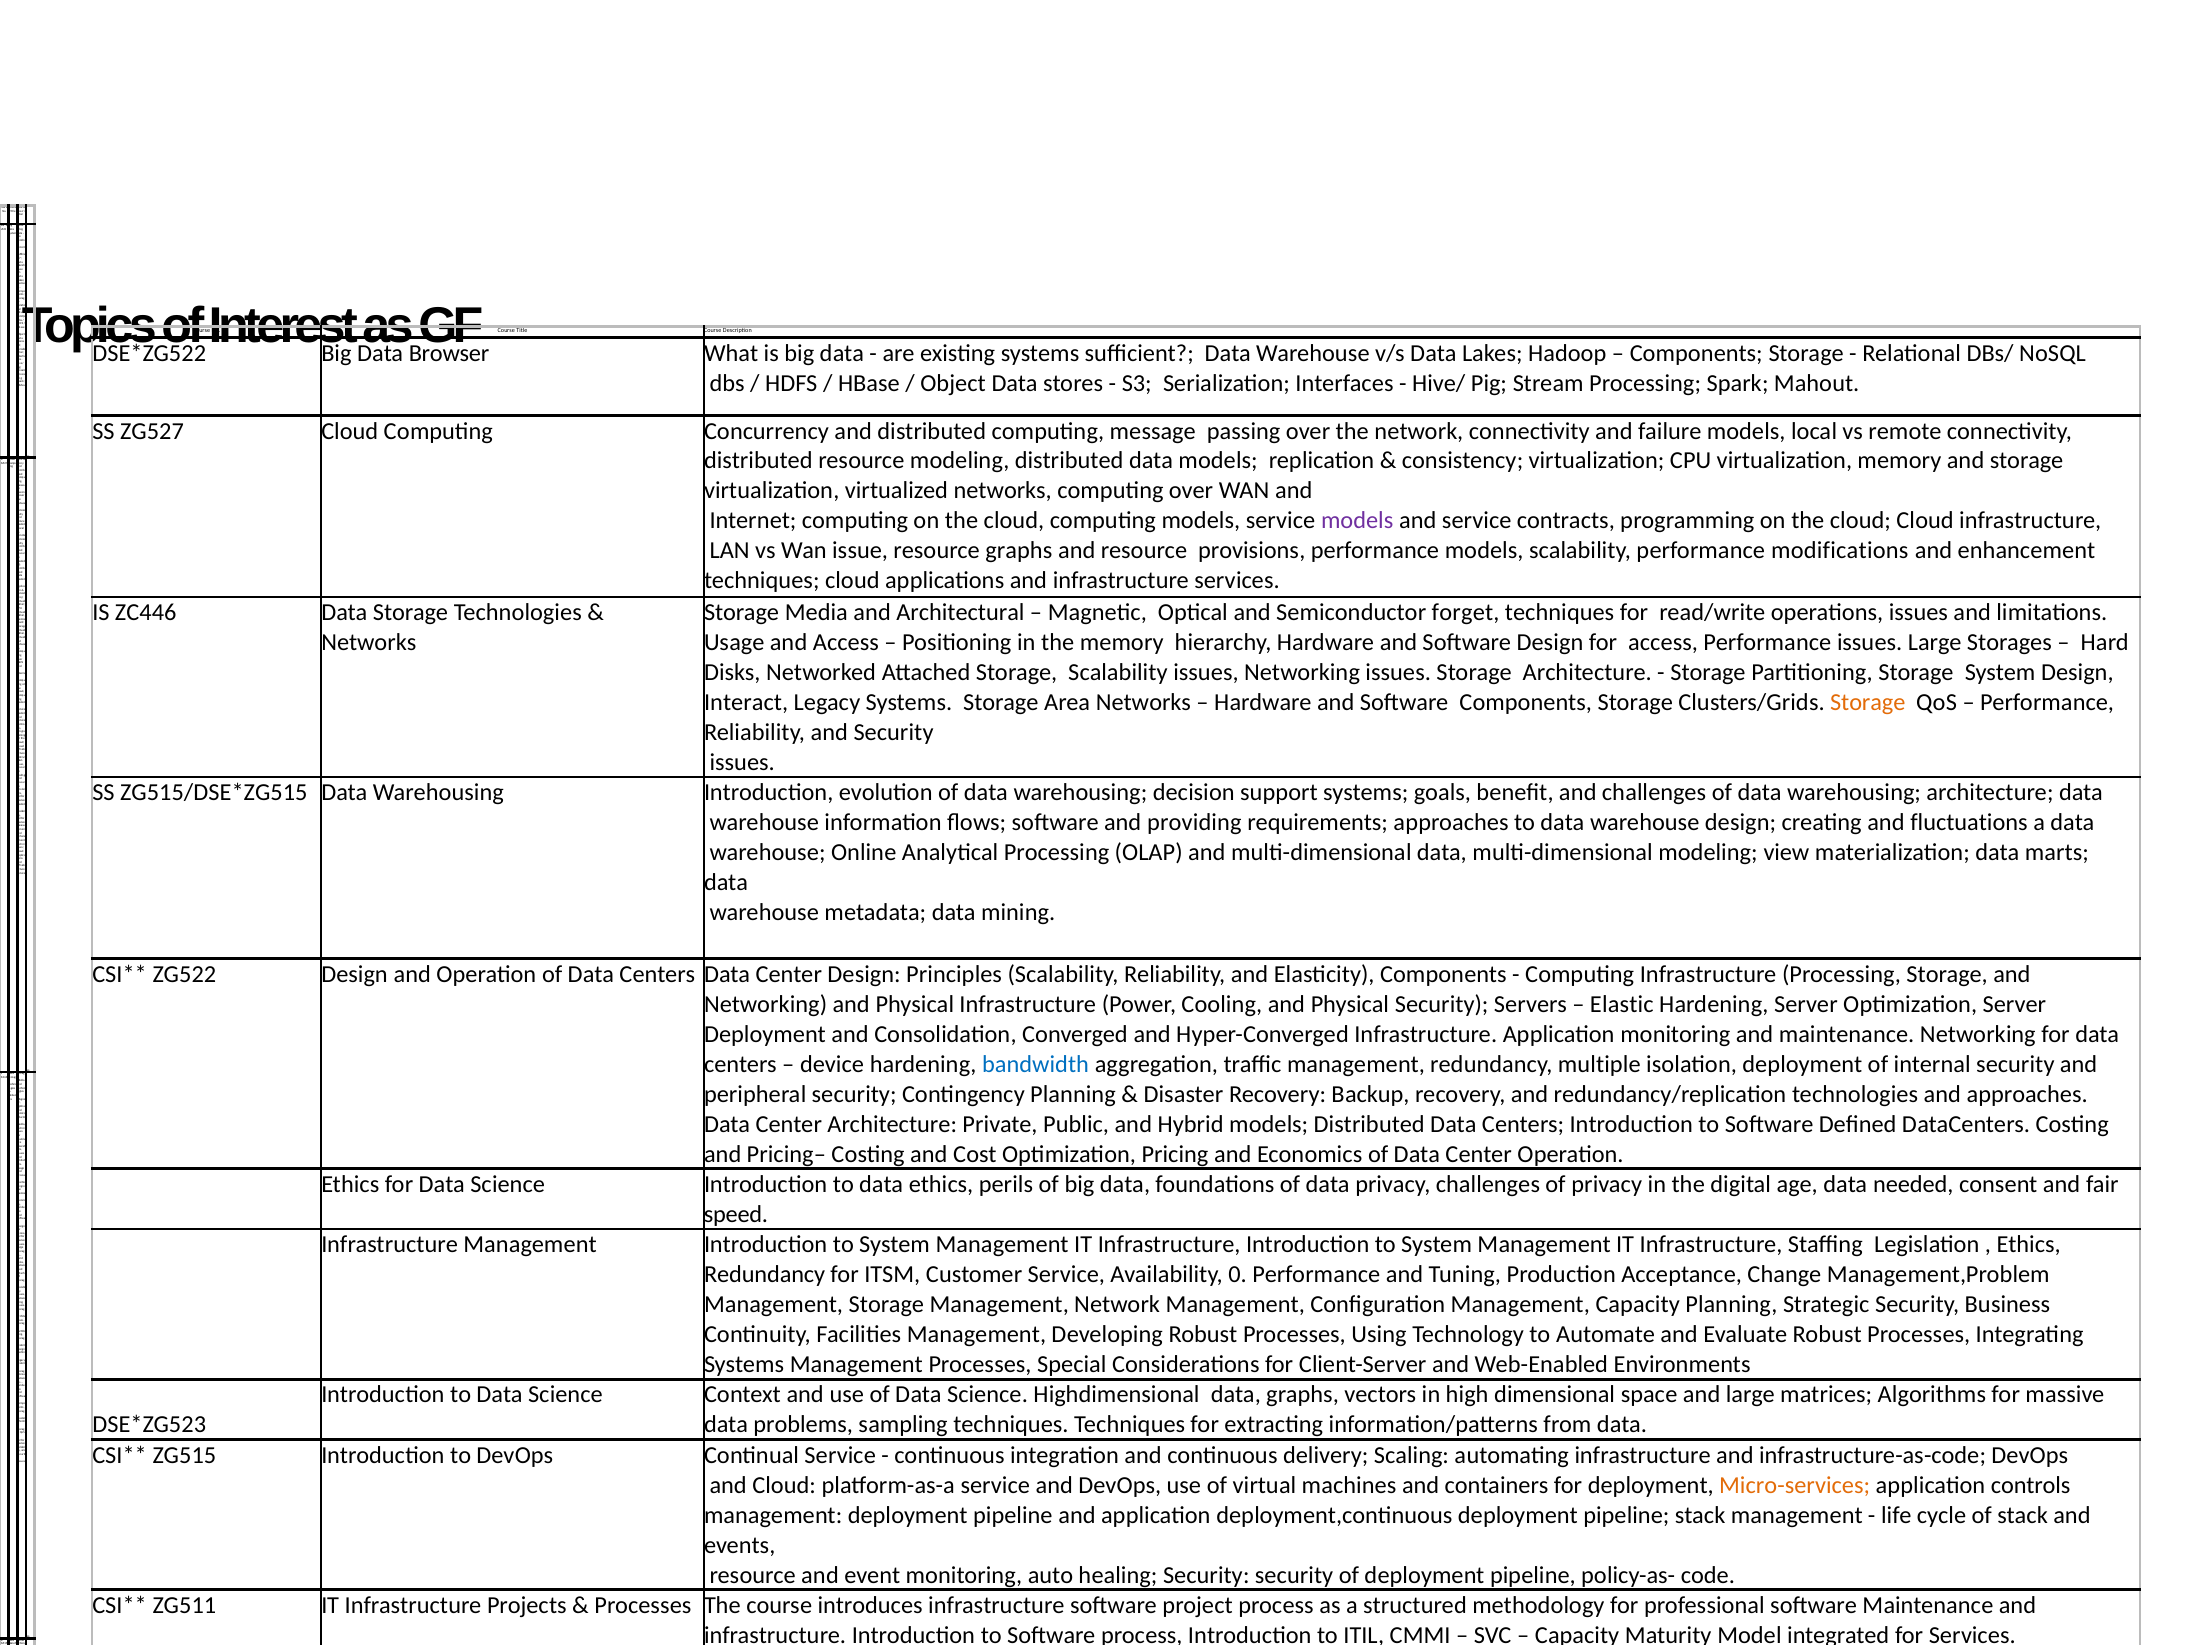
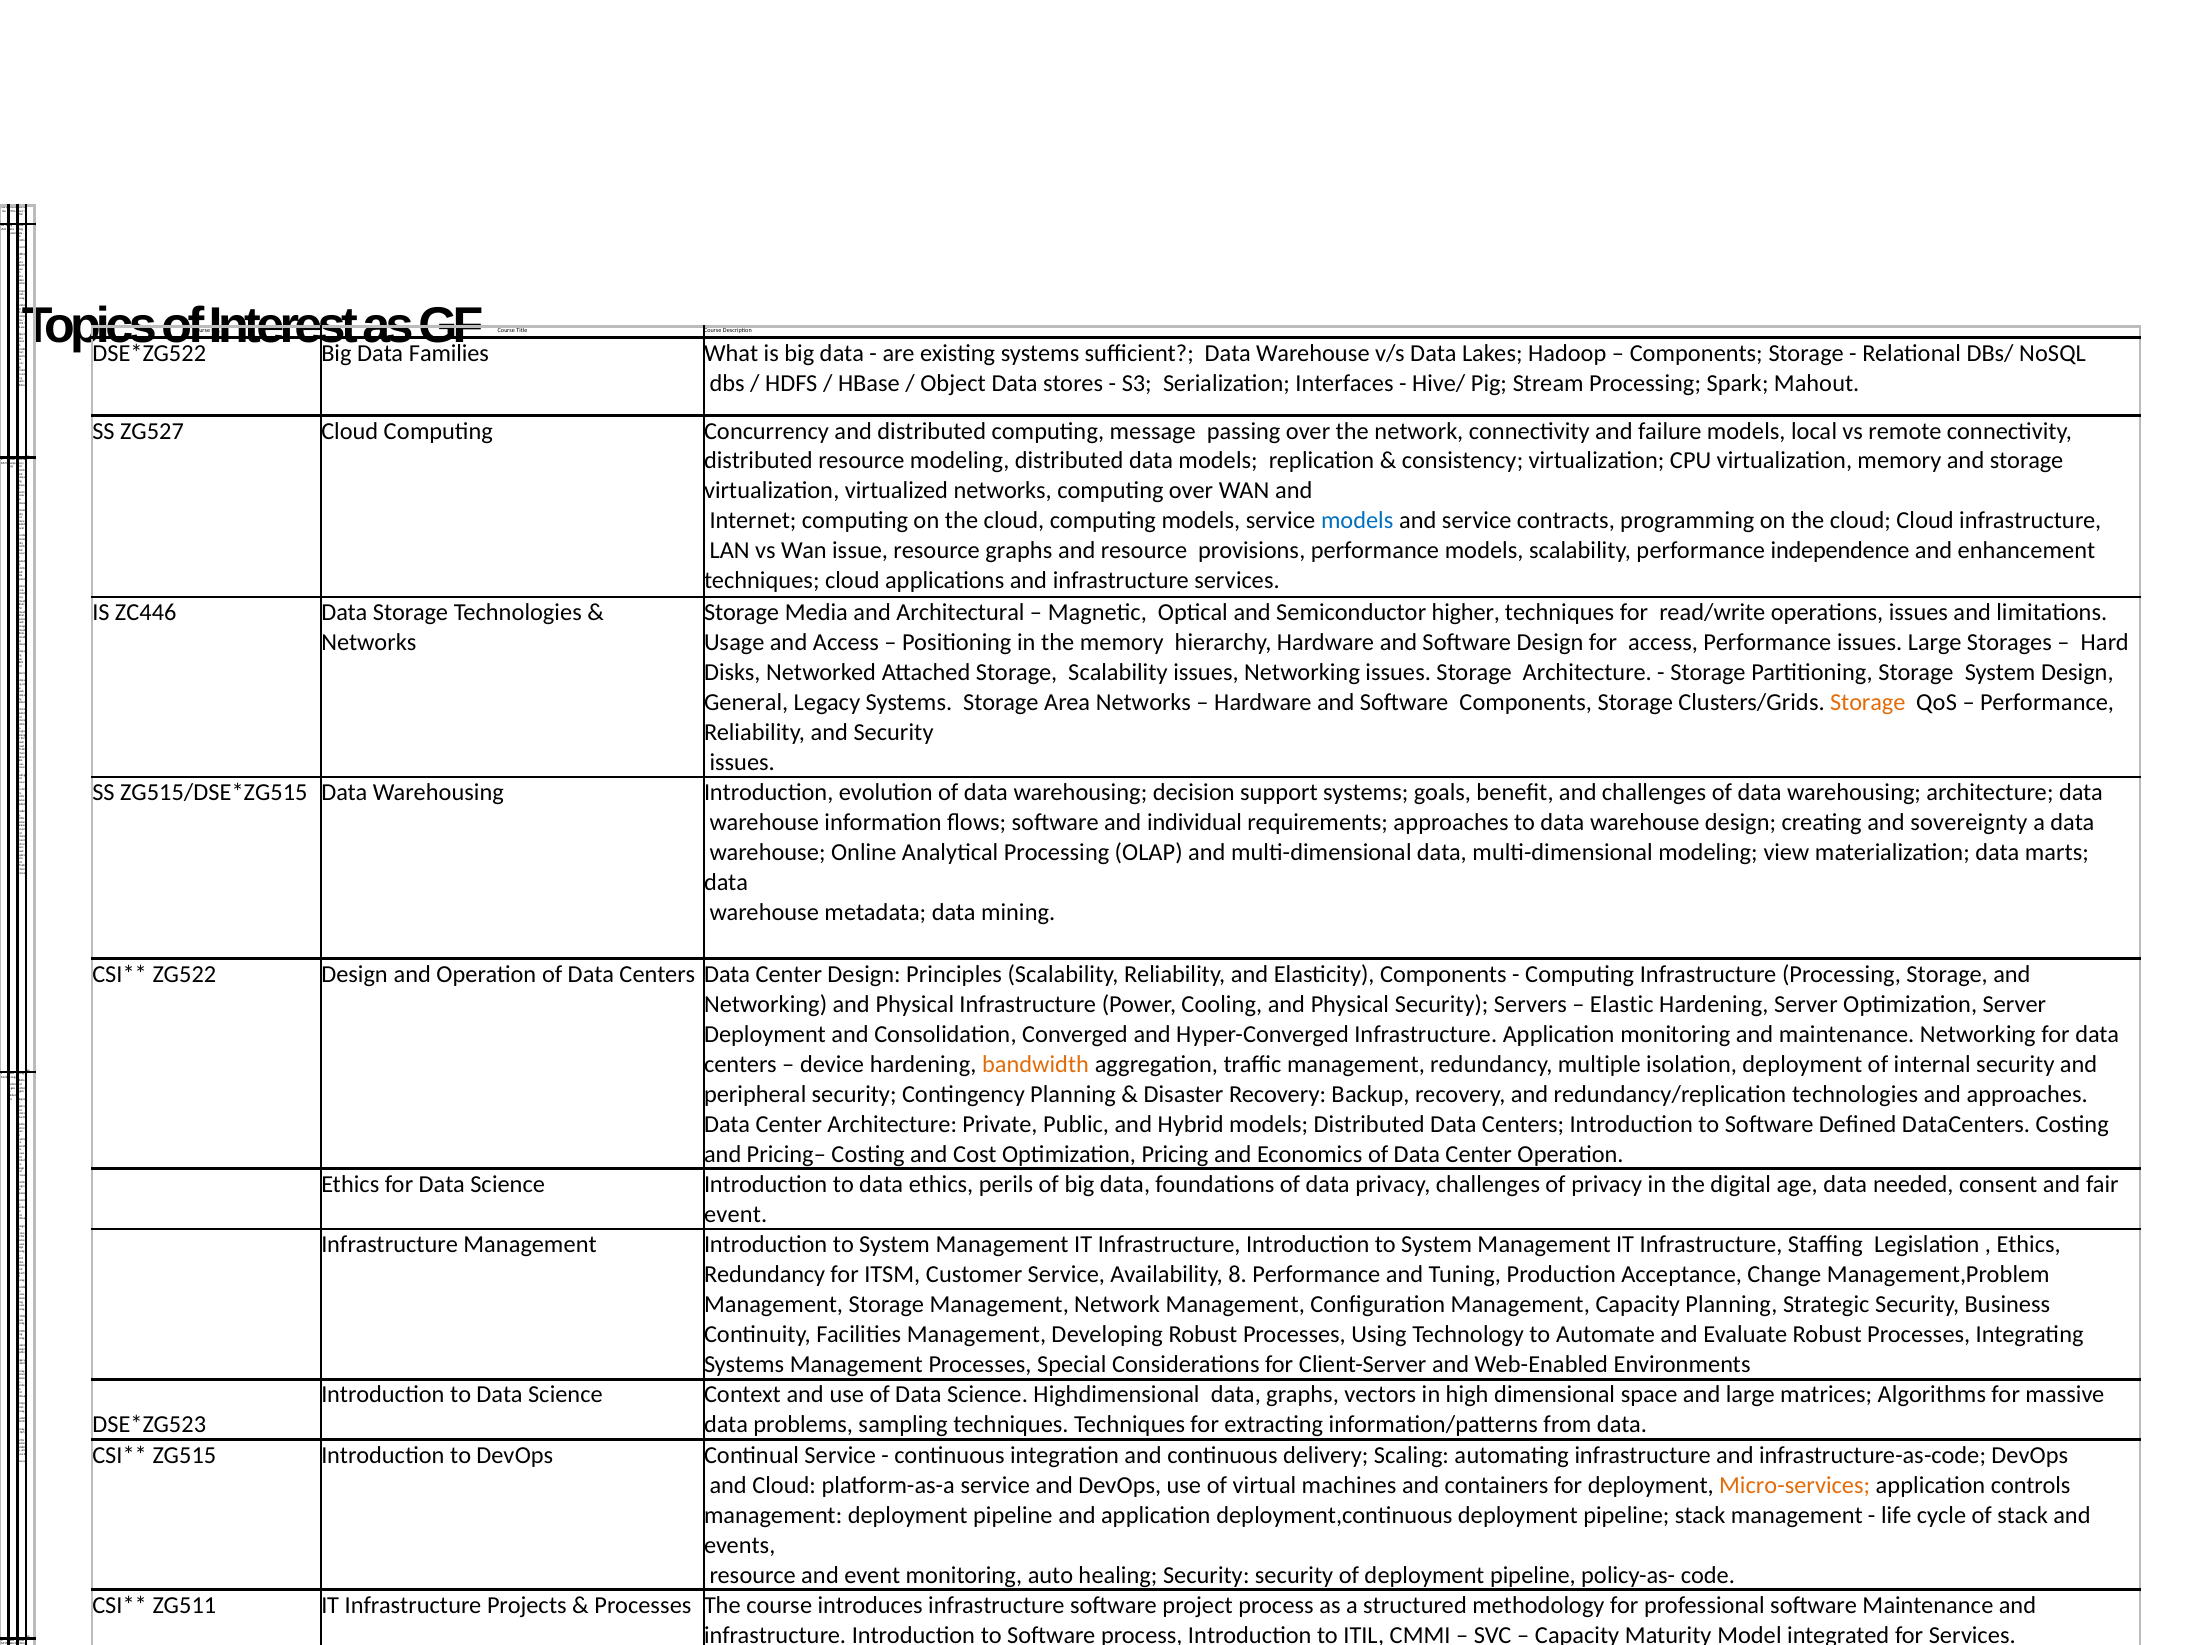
Browser: Browser -> Families
models at (1357, 521) colour: purple -> blue
modifications: modifications -> independence
forget: forget -> higher
Interact: Interact -> General
providing: providing -> individual
fluctuations: fluctuations -> sovereignty
bandwidth colour: blue -> orange
speed at (736, 1214): speed -> event
0: 0 -> 8
